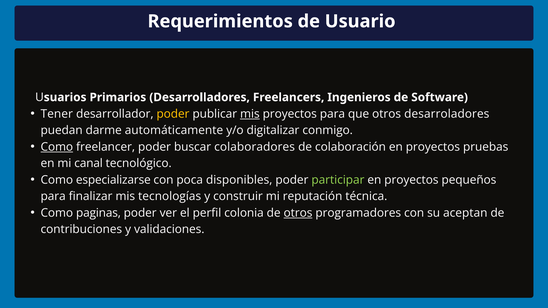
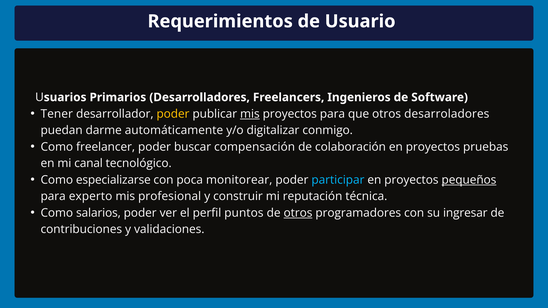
Como at (57, 147) underline: present -> none
colaboradores: colaboradores -> compensación
disponibles: disponibles -> monitorear
participar colour: light green -> light blue
pequeños underline: none -> present
finalizar: finalizar -> experto
tecnologías: tecnologías -> profesional
paginas: paginas -> salarios
colonia: colonia -> puntos
aceptan: aceptan -> ingresar
